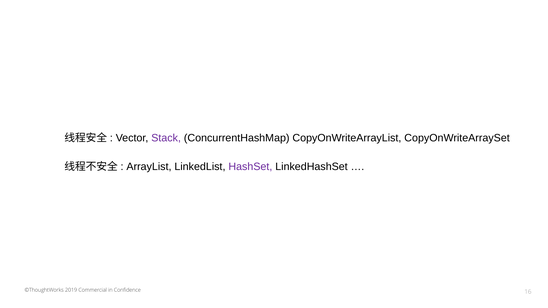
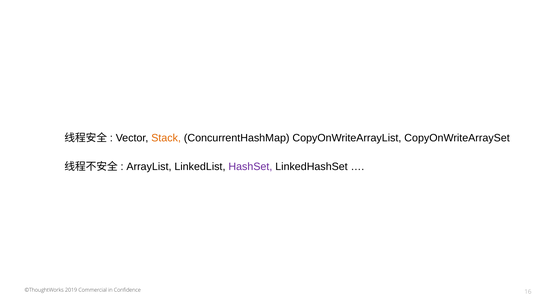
Stack colour: purple -> orange
